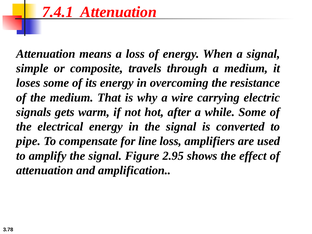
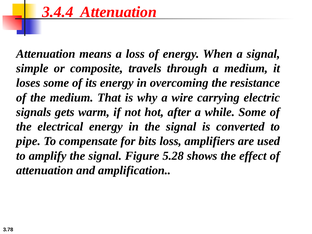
7.4.1: 7.4.1 -> 3.4.4
line: line -> bits
2.95: 2.95 -> 5.28
